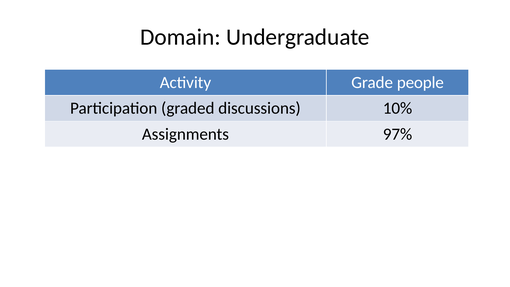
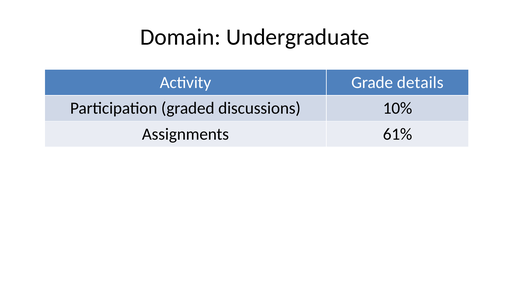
people: people -> details
97%: 97% -> 61%
